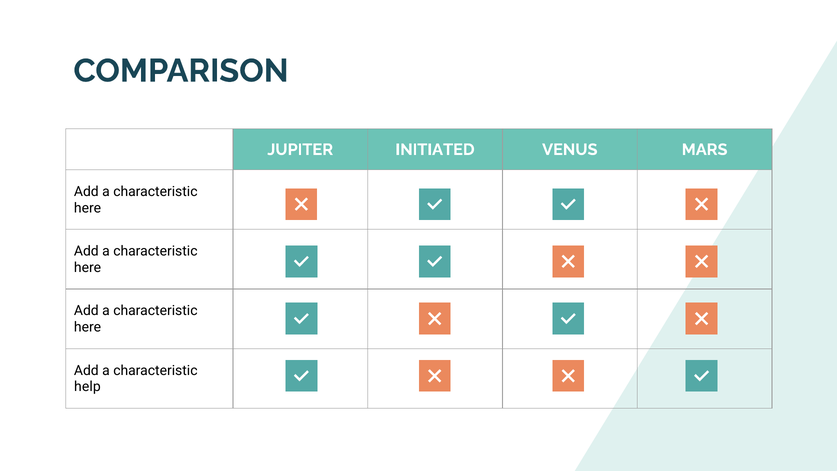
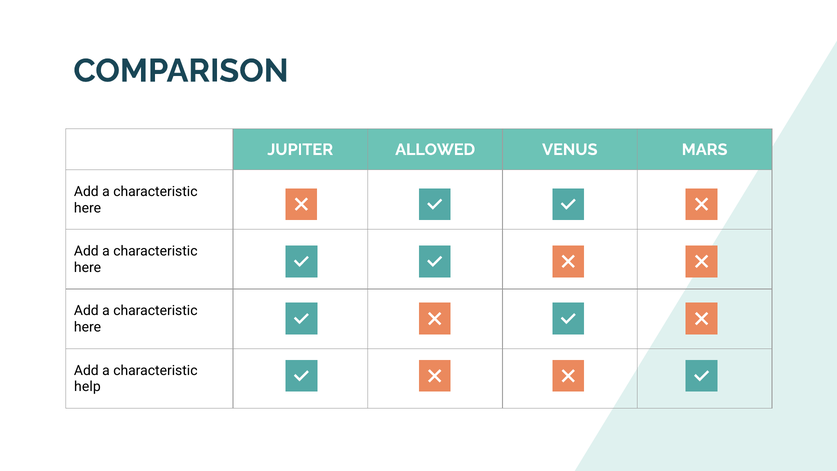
INITIATED: INITIATED -> ALLOWED
